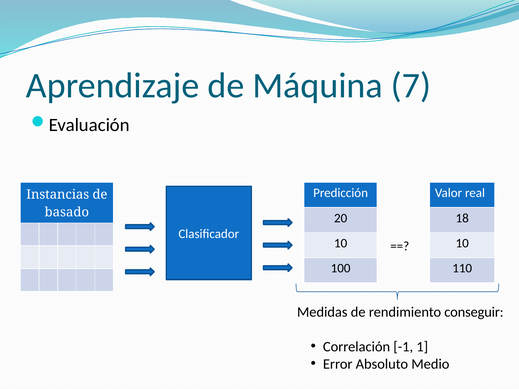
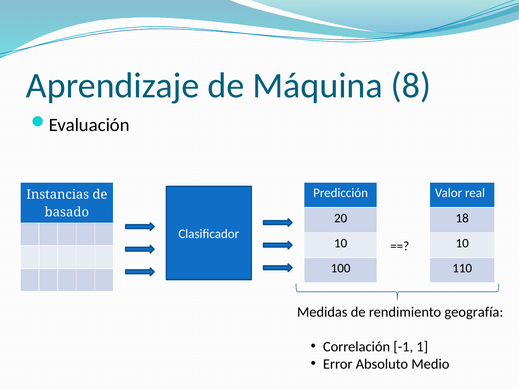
7: 7 -> 8
conseguir: conseguir -> geografía
